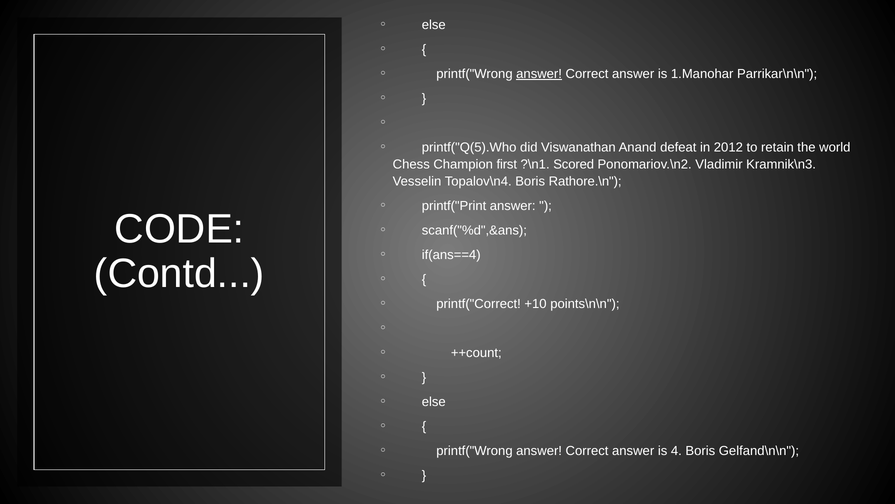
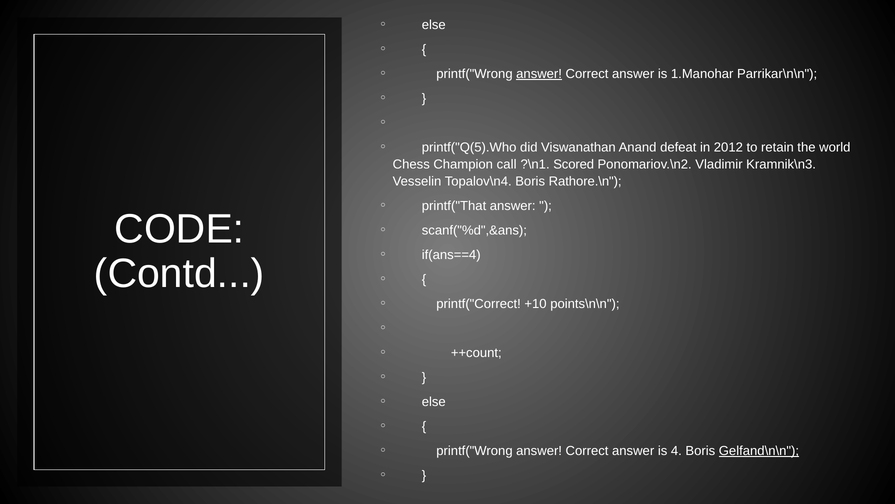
first: first -> call
printf("Print: printf("Print -> printf("That
Gelfand\n\n underline: none -> present
